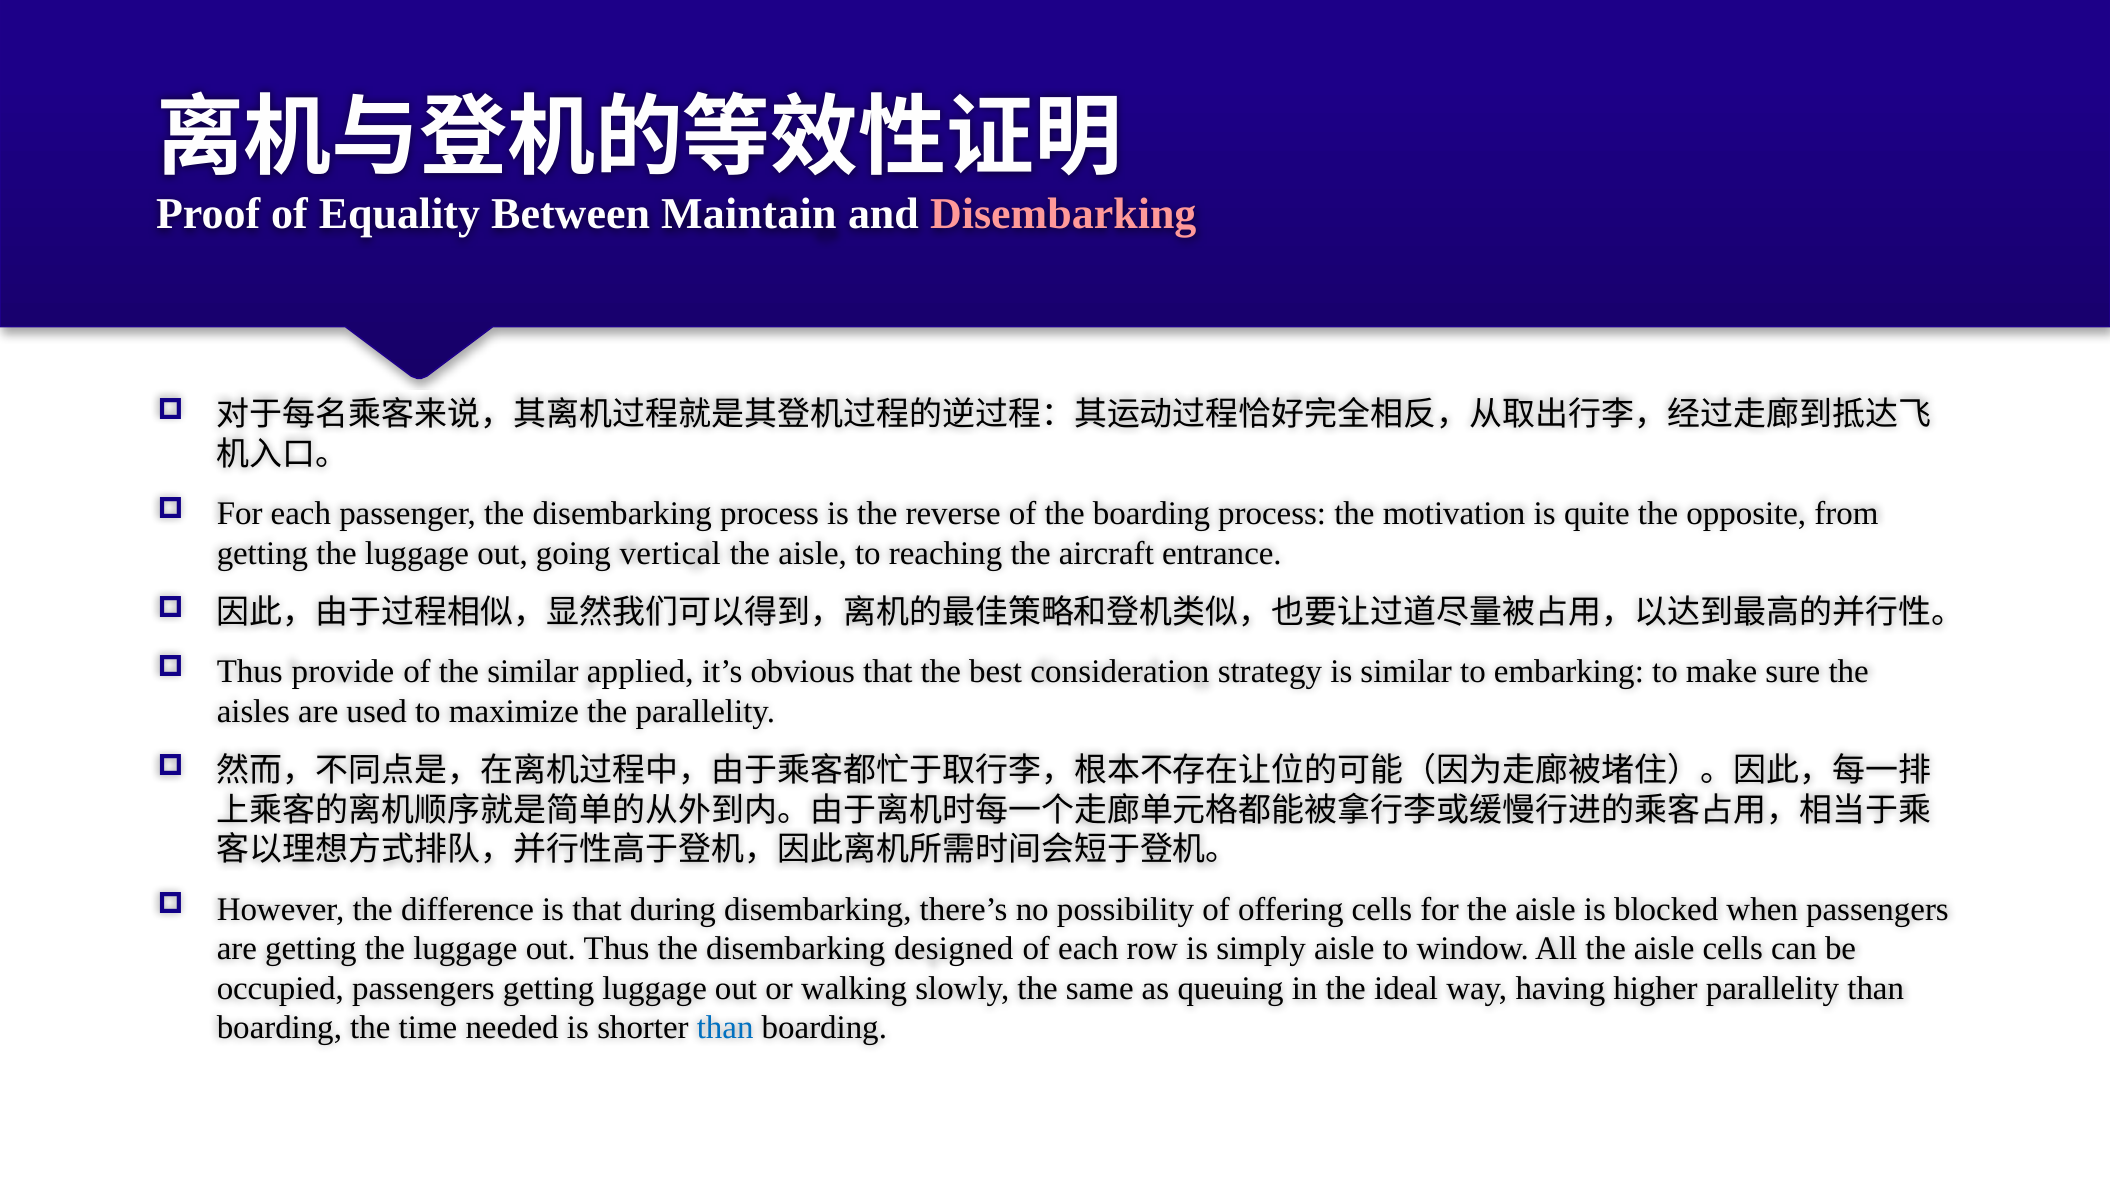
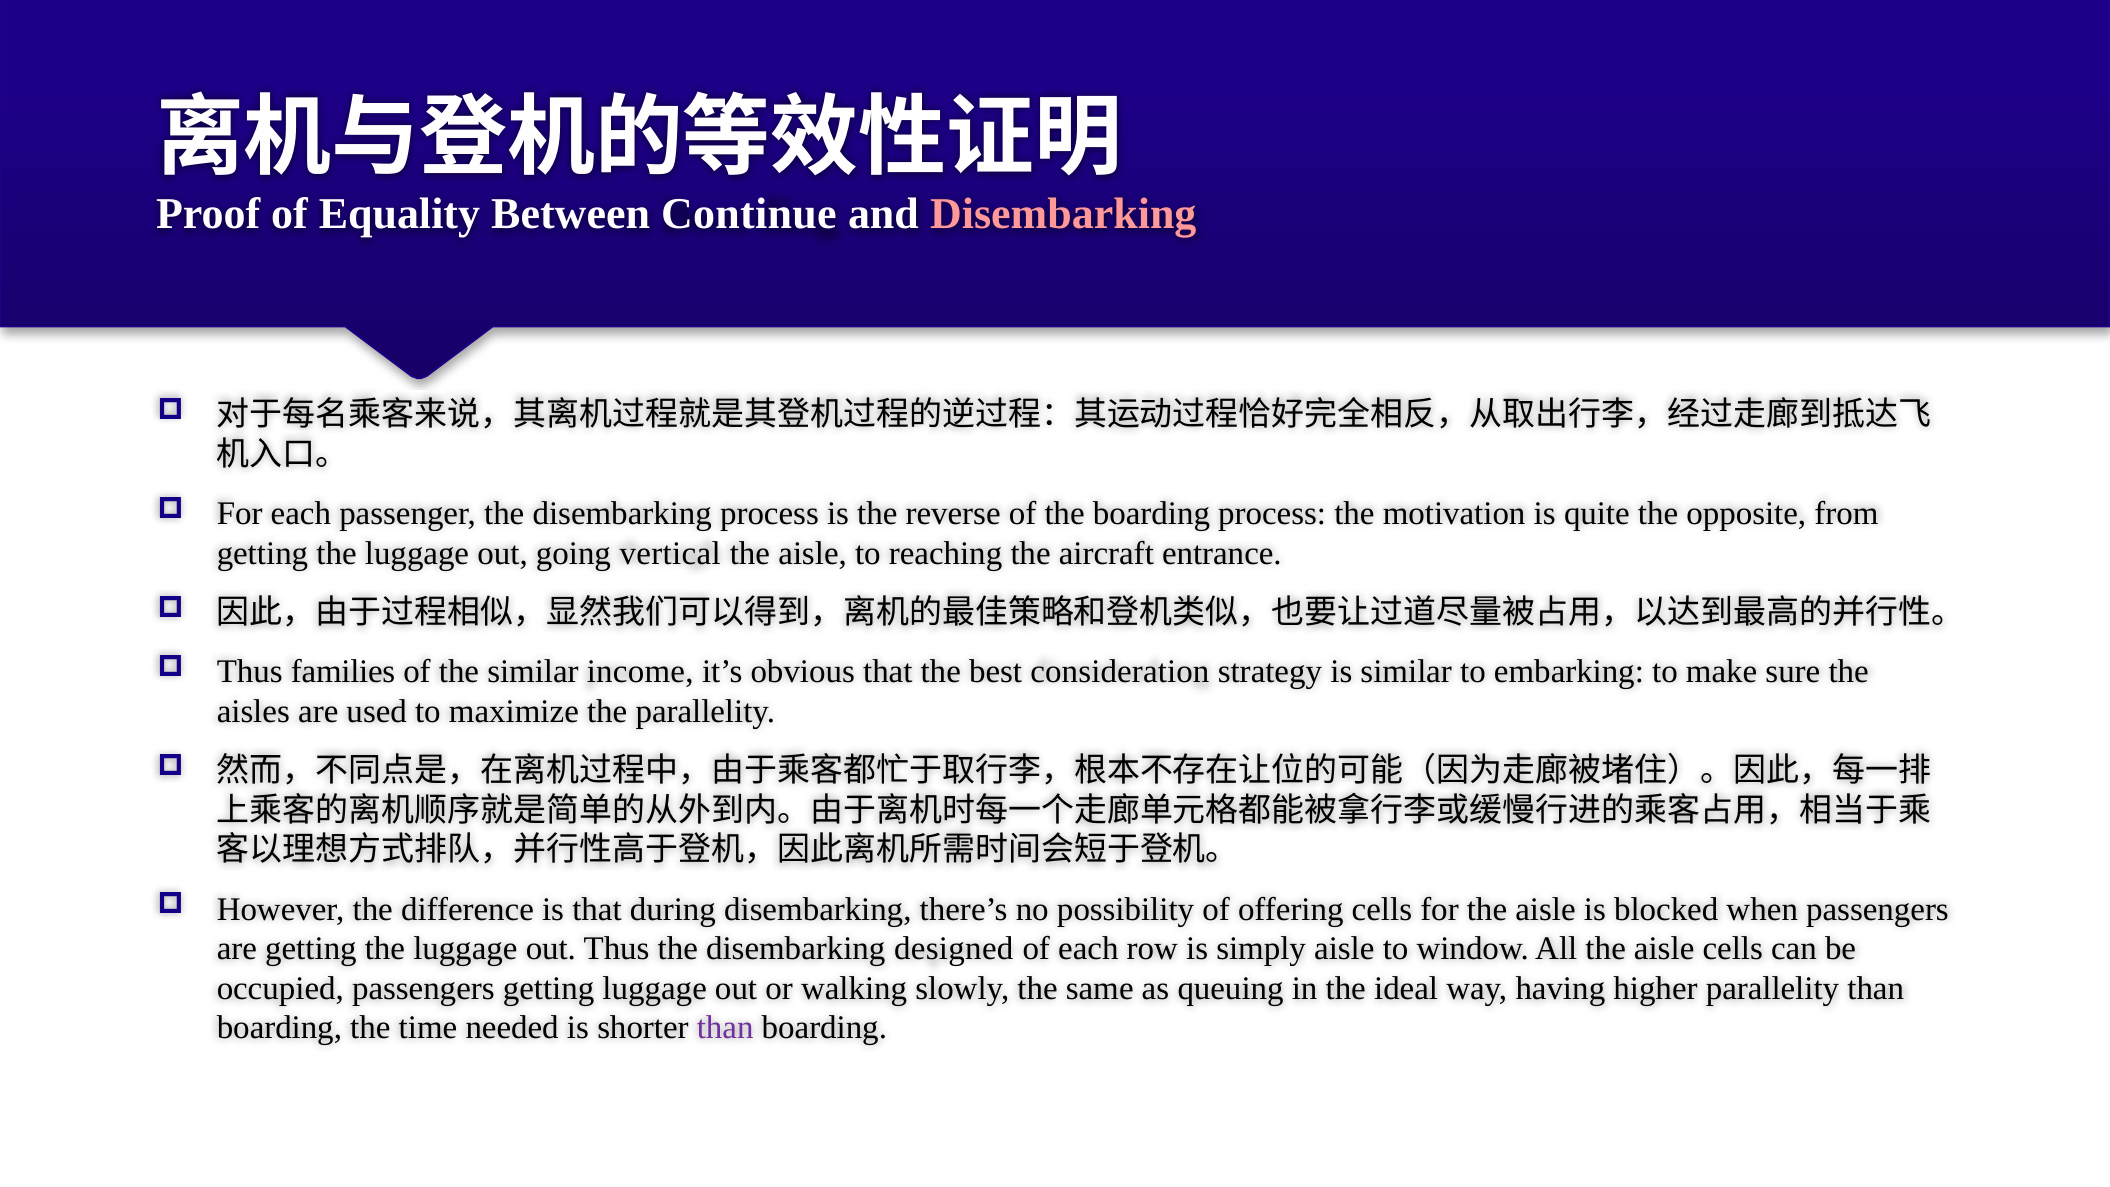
Maintain: Maintain -> Continue
provide: provide -> families
applied: applied -> income
than at (725, 1028) colour: blue -> purple
